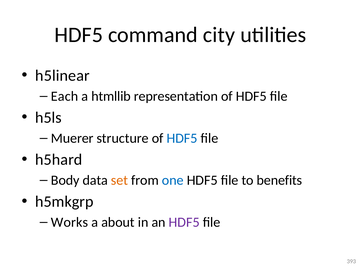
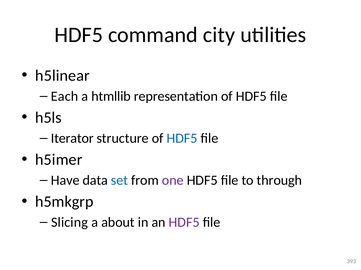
Muerer: Muerer -> Iterator
h5hard: h5hard -> h5imer
Body: Body -> Have
set colour: orange -> blue
one colour: blue -> purple
benefits: benefits -> through
Works: Works -> Slicing
